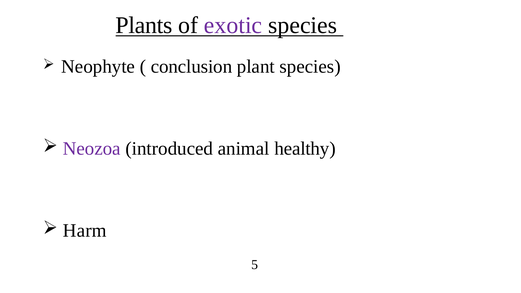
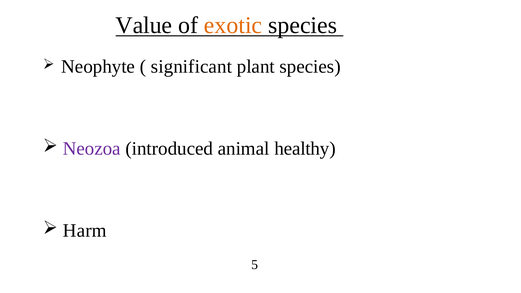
Plants: Plants -> Value
exotic colour: purple -> orange
conclusion: conclusion -> significant
